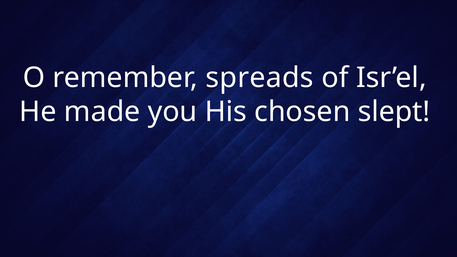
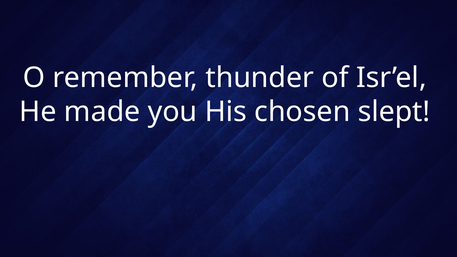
spreads: spreads -> thunder
